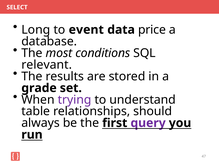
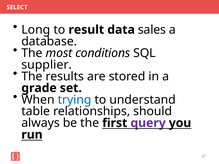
event: event -> result
price: price -> sales
relevant: relevant -> supplier
trying colour: purple -> blue
